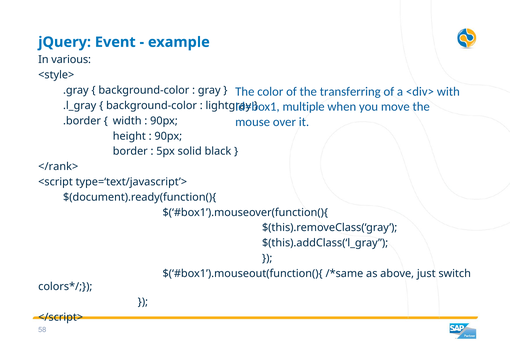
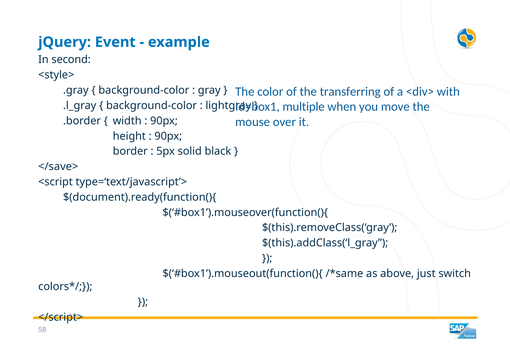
various: various -> second
</rank>: </rank> -> </save>
